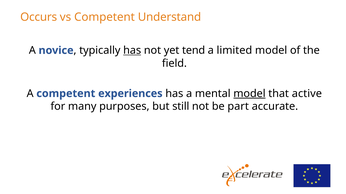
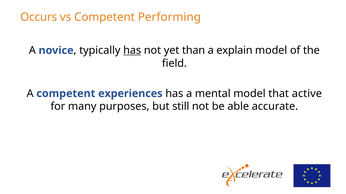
Understand: Understand -> Performing
tend: tend -> than
limited: limited -> explain
model at (249, 94) underline: present -> none
part: part -> able
